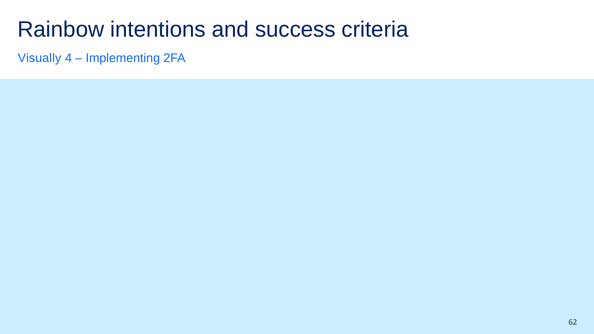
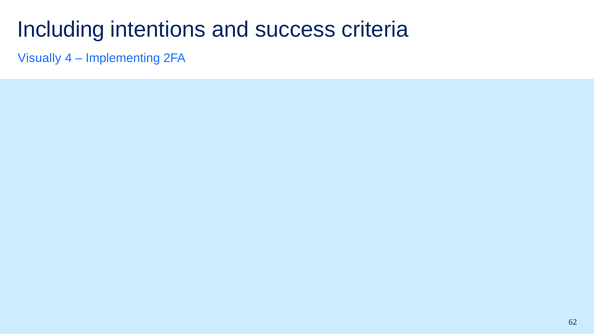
Rainbow: Rainbow -> Including
